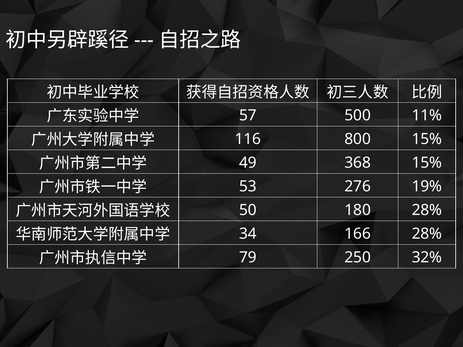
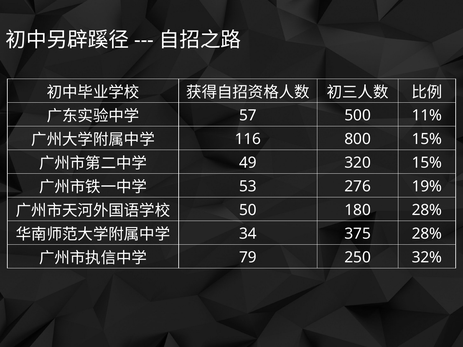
368: 368 -> 320
166: 166 -> 375
